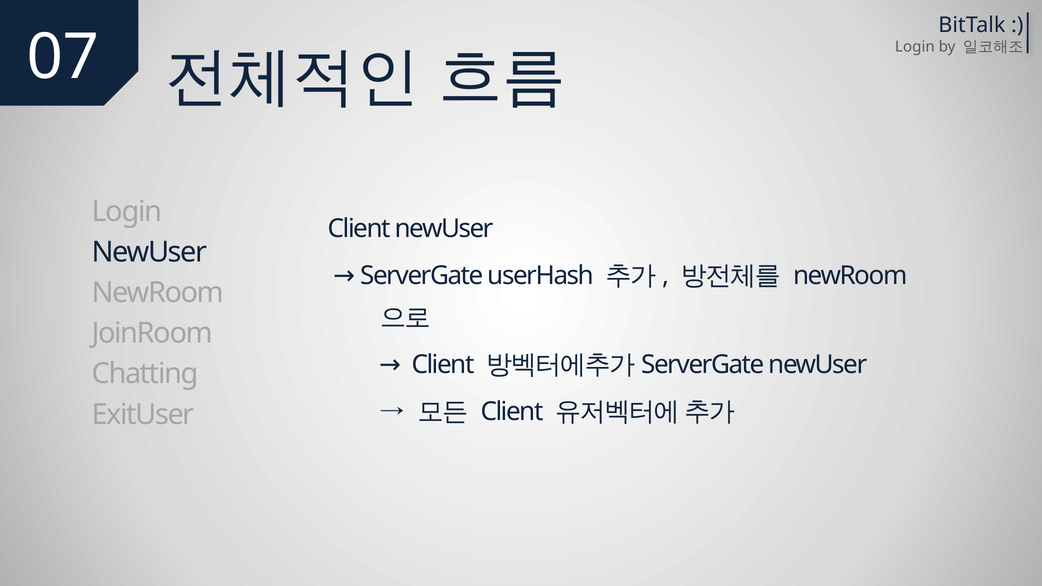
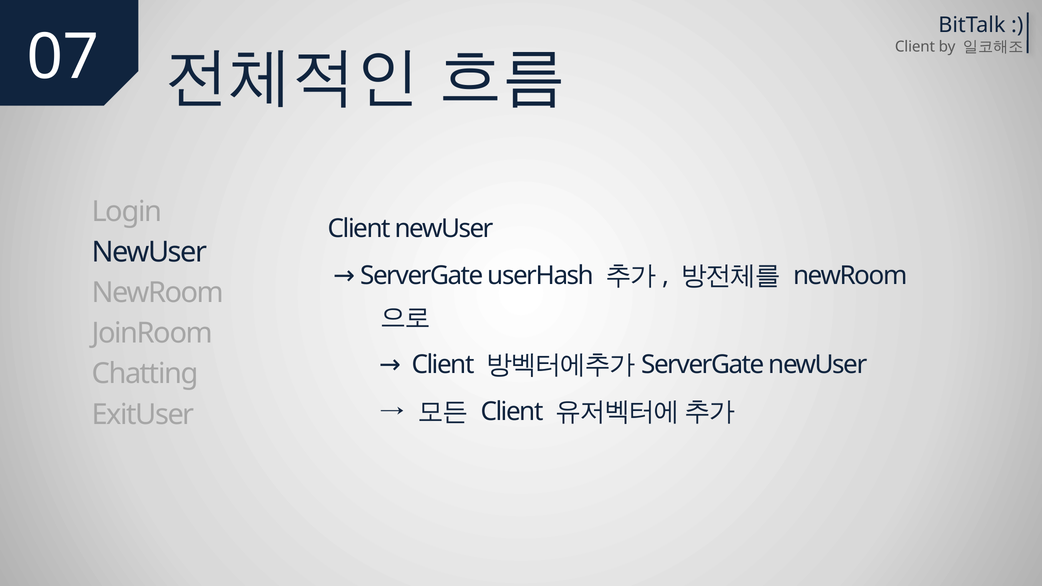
Login at (915, 47): Login -> Client
